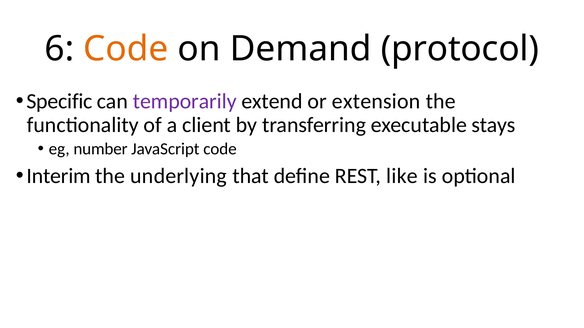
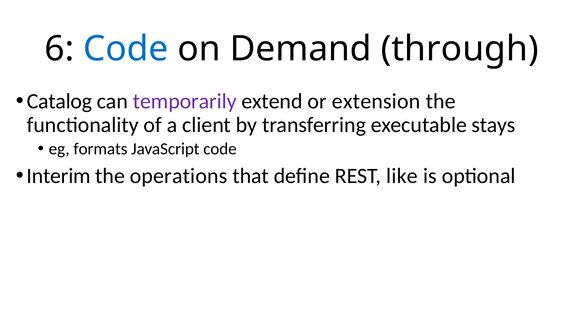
Code at (126, 49) colour: orange -> blue
protocol: protocol -> through
Specific: Specific -> Catalog
number: number -> formats
underlying: underlying -> operations
